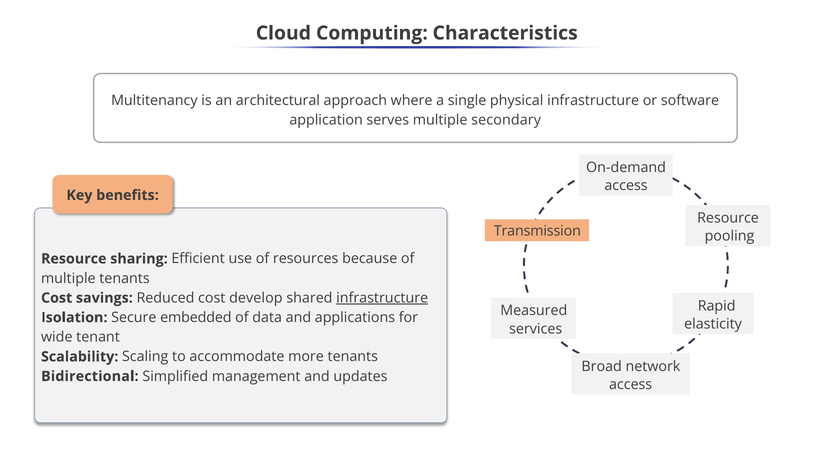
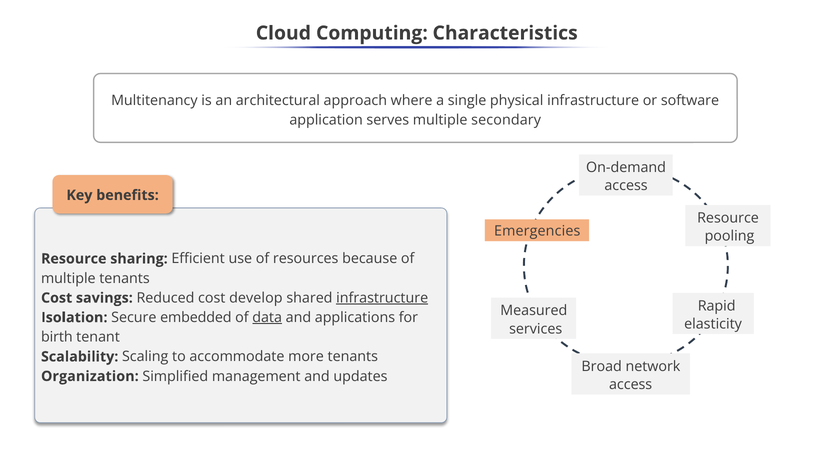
Transmission: Transmission -> Emergencies
data underline: none -> present
wide: wide -> birth
Bidirectional: Bidirectional -> Organization
